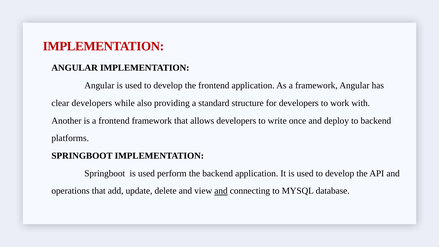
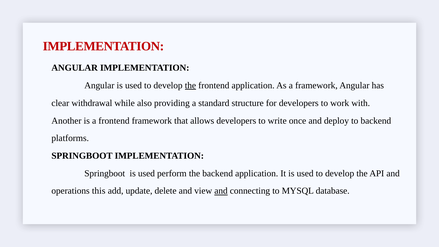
the at (190, 85) underline: none -> present
clear developers: developers -> withdrawal
operations that: that -> this
